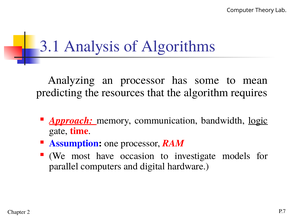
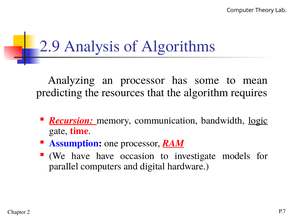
3.1: 3.1 -> 2.9
Approach: Approach -> Recursion
RAM underline: none -> present
We most: most -> have
